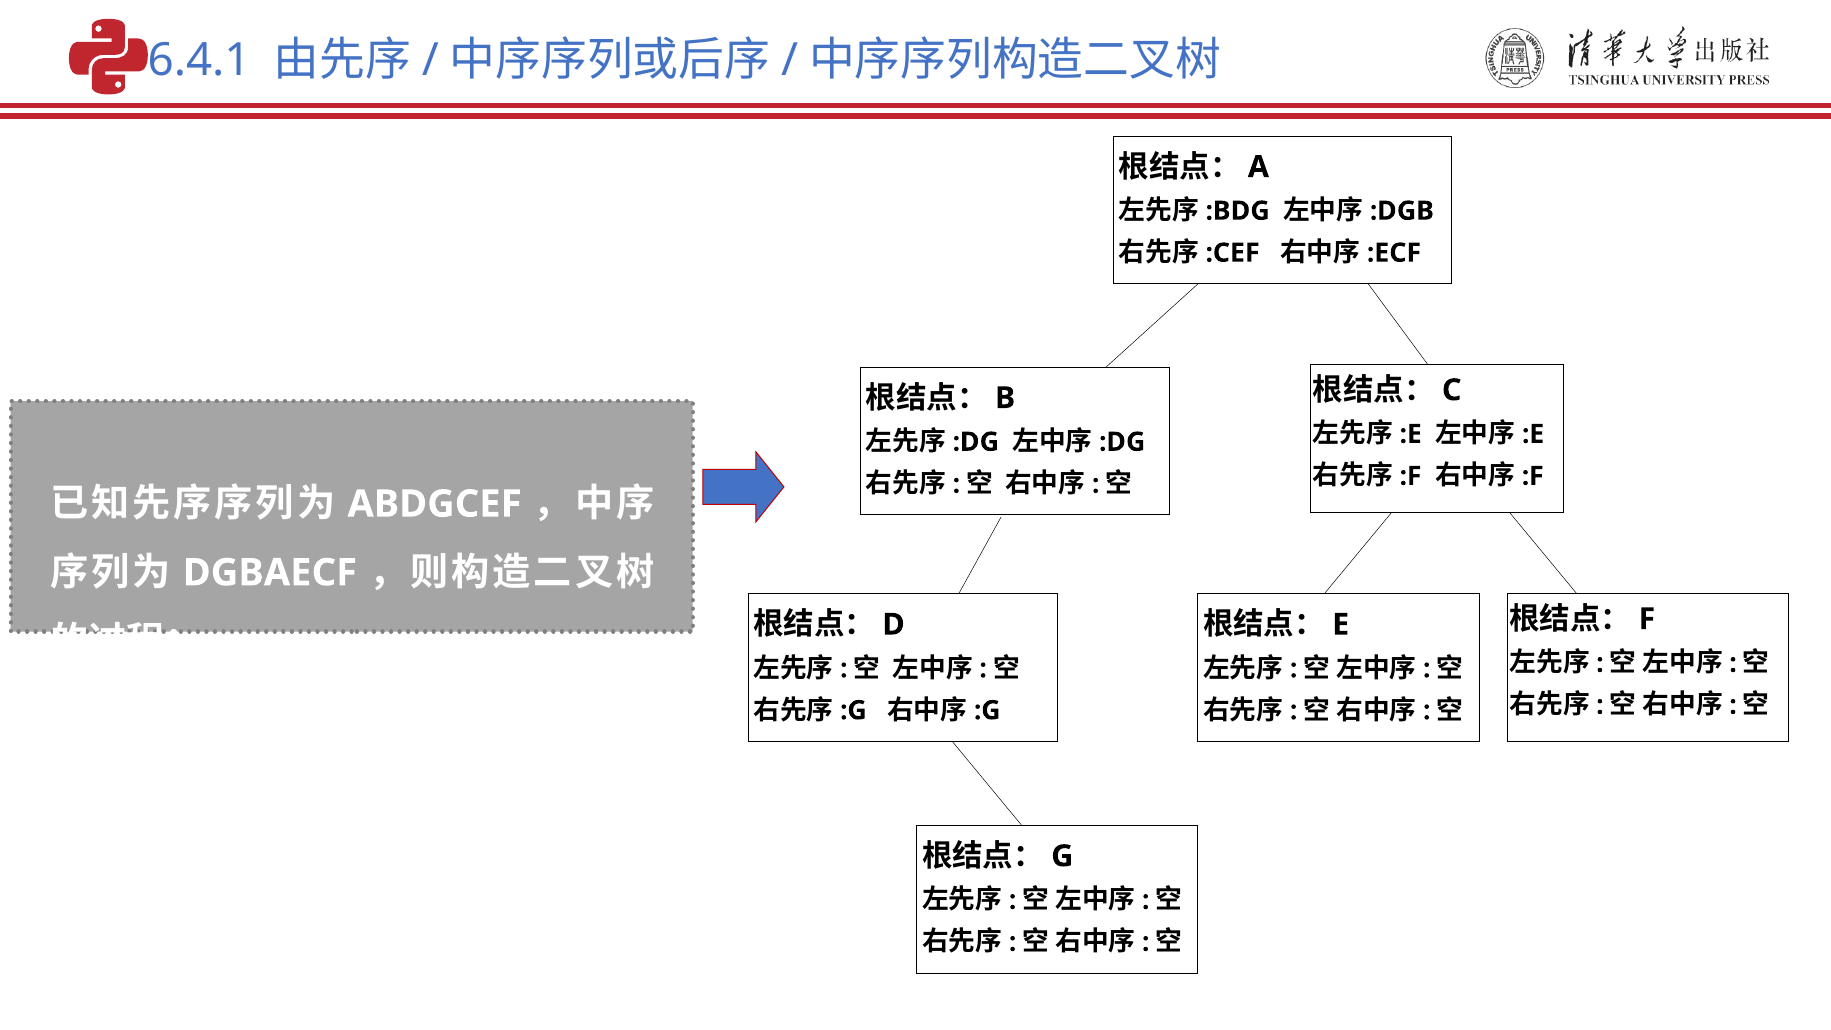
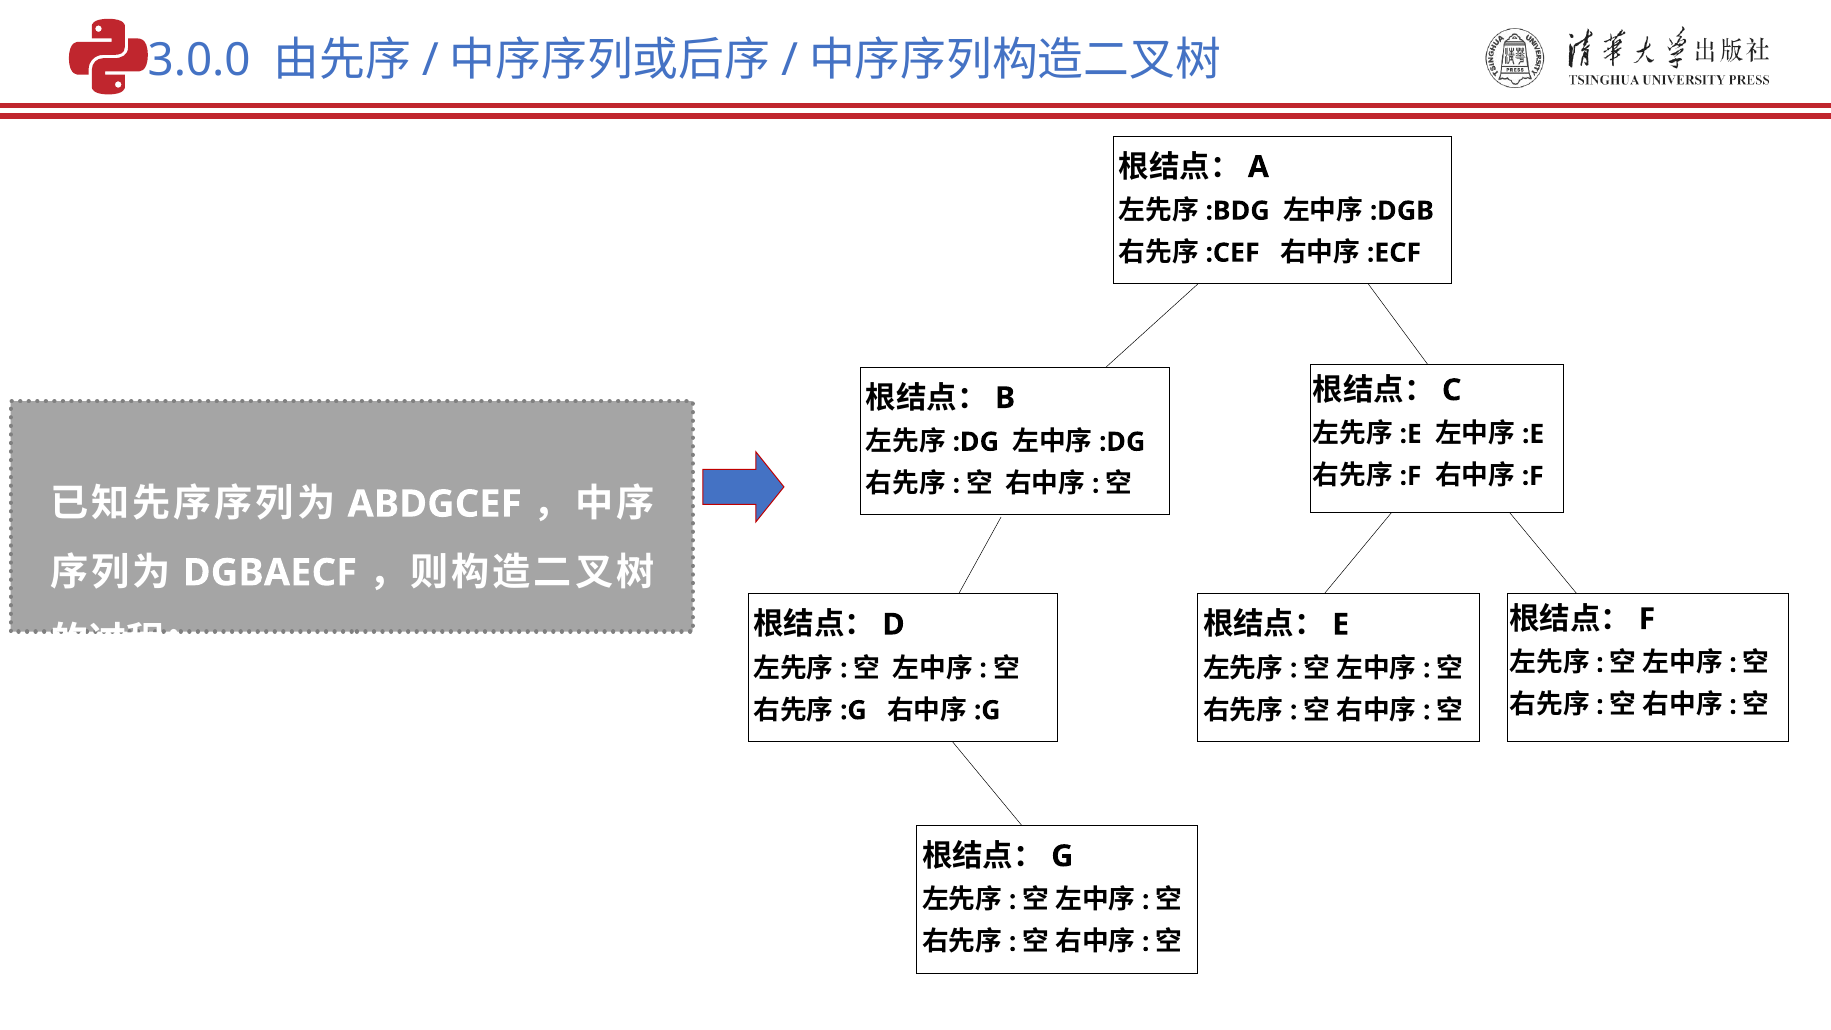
6.4.1: 6.4.1 -> 3.0.0
